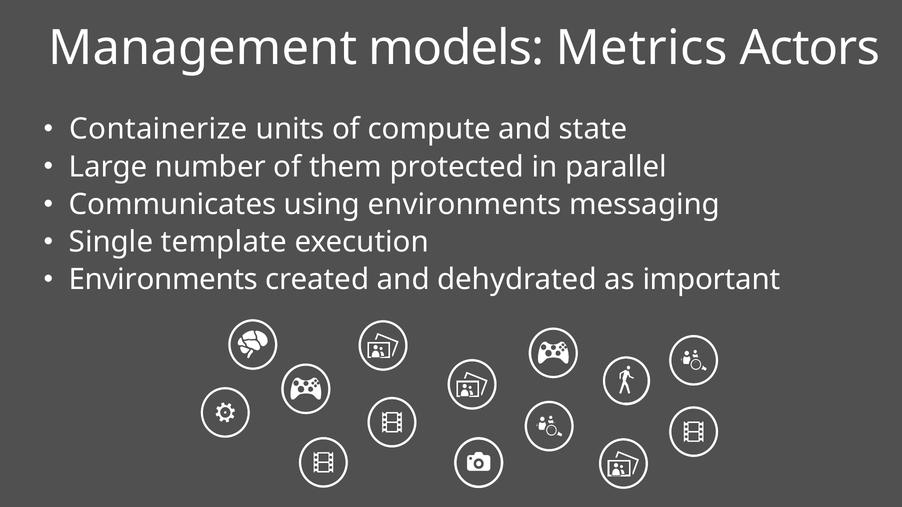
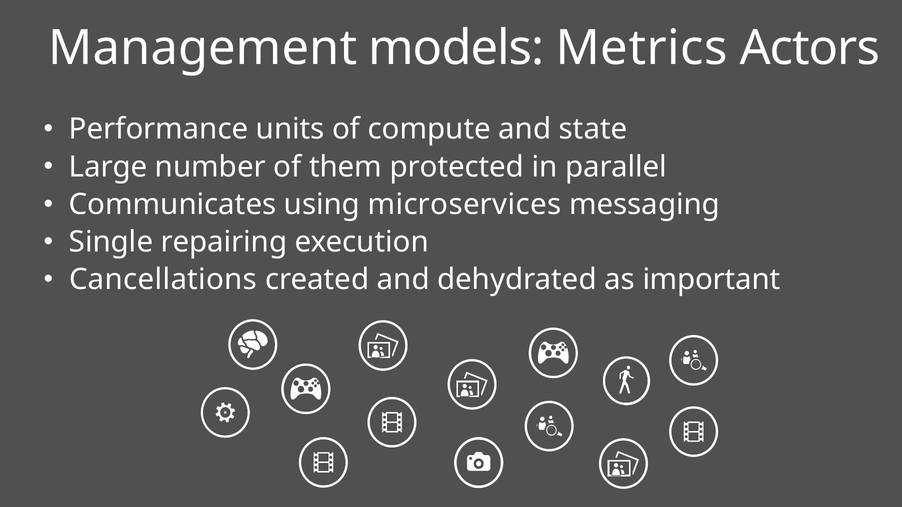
Containerize: Containerize -> Performance
using environments: environments -> microservices
template: template -> repairing
Environments at (163, 280): Environments -> Cancellations
